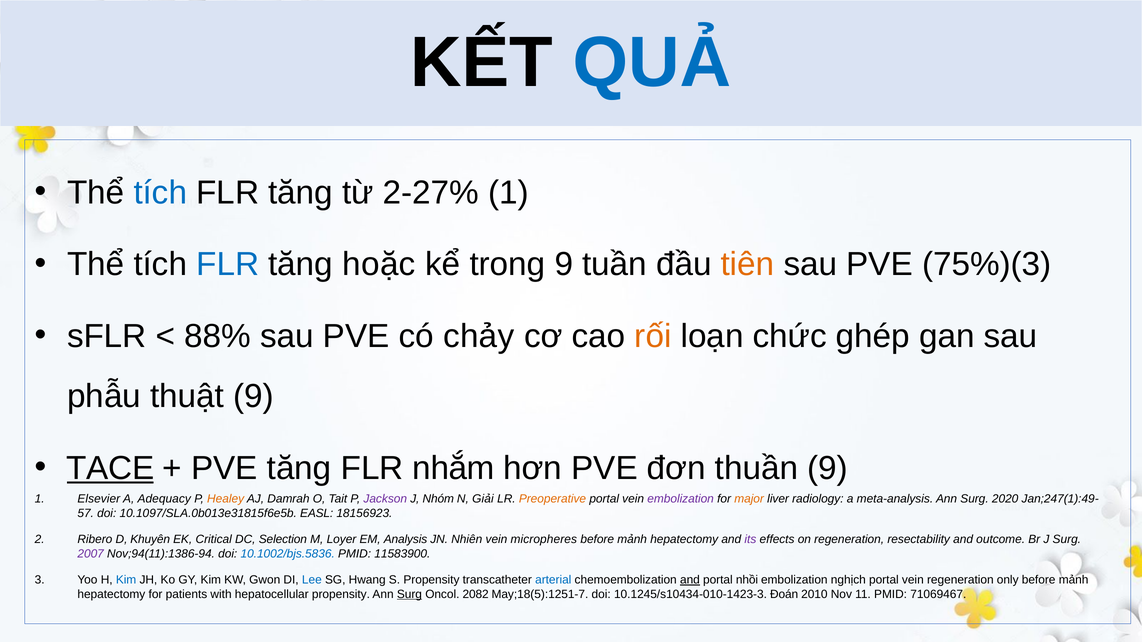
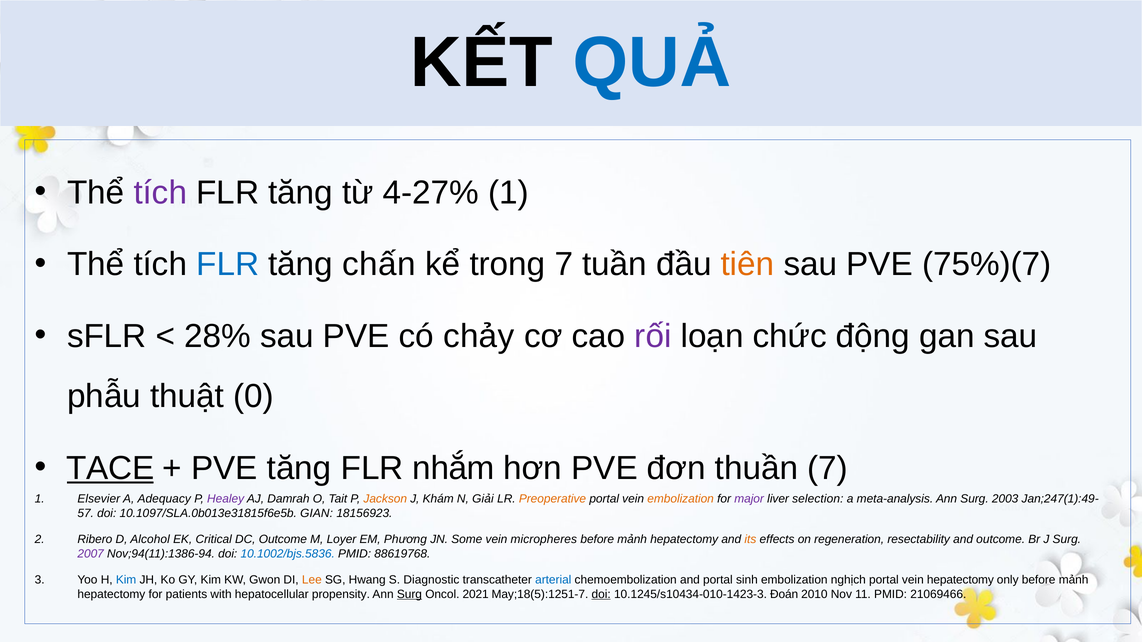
tích at (160, 193) colour: blue -> purple
2-27%: 2-27% -> 4-27%
hoặc: hoặc -> chấn
trong 9: 9 -> 7
75%)(3: 75%)(3 -> 75%)(7
88%: 88% -> 28%
rối colour: orange -> purple
ghép: ghép -> động
thuật 9: 9 -> 0
thuần 9: 9 -> 7
Healey colour: orange -> purple
Jackson colour: purple -> orange
Nhóm: Nhóm -> Khám
embolization at (681, 499) colour: purple -> orange
major colour: orange -> purple
radiology: radiology -> selection
2020: 2020 -> 2003
EASL: EASL -> GIAN
Khuyên: Khuyên -> Alcohol
DC Selection: Selection -> Outcome
Analysis: Analysis -> Phương
Nhiên: Nhiên -> Some
its colour: purple -> orange
11583900: 11583900 -> 88619768
Lee colour: blue -> orange
S Propensity: Propensity -> Diagnostic
and at (690, 580) underline: present -> none
nhồi: nhồi -> sinh
vein regeneration: regeneration -> hepatectomy
2082: 2082 -> 2021
doi at (601, 595) underline: none -> present
71069467: 71069467 -> 21069466
